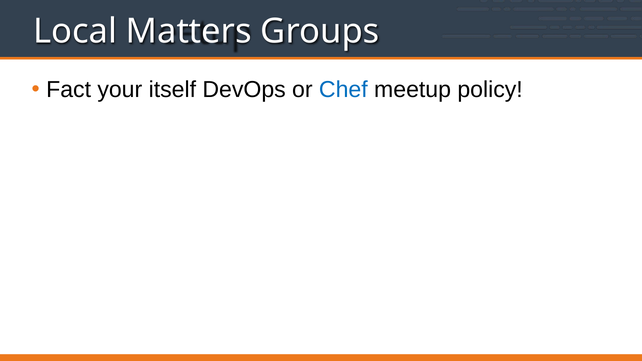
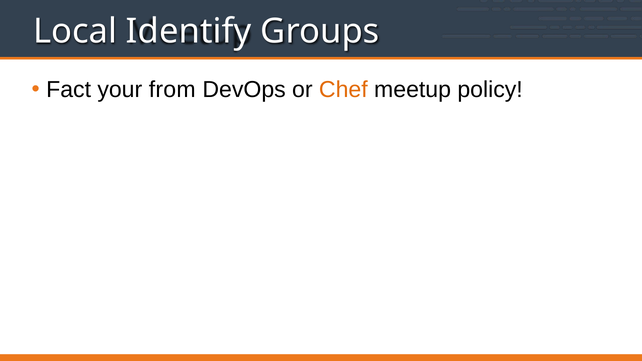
Matters: Matters -> Identify
itself: itself -> from
Chef colour: blue -> orange
